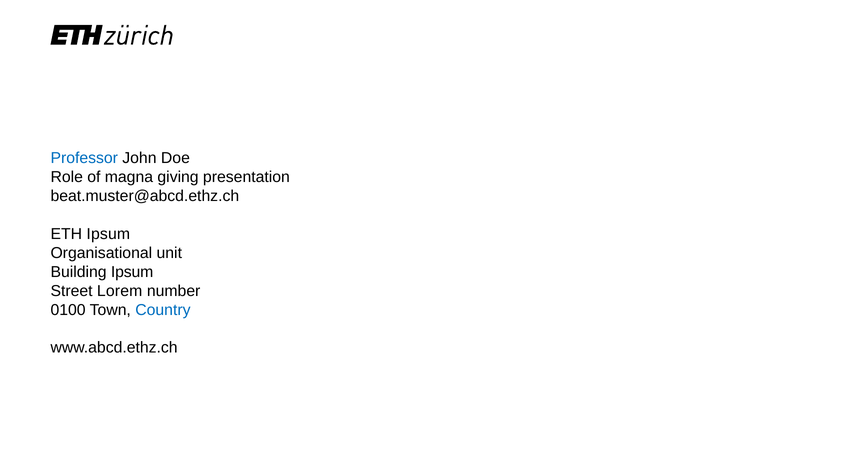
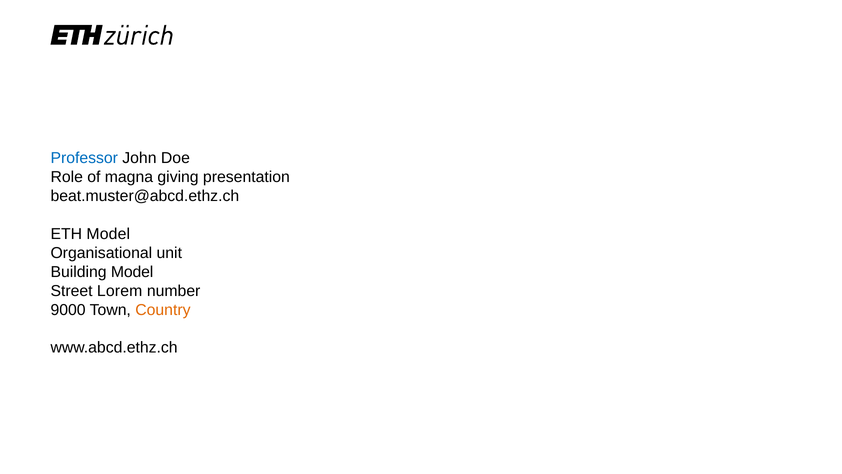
ETH Ipsum: Ipsum -> Model
Building Ipsum: Ipsum -> Model
0100: 0100 -> 9000
Country colour: blue -> orange
